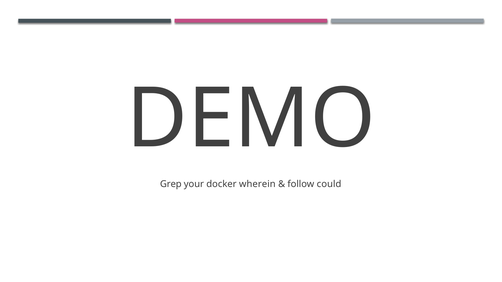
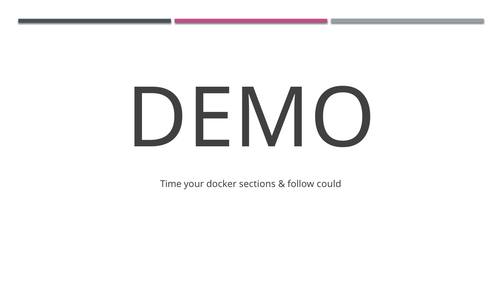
Grep: Grep -> Time
wherein: wherein -> sections
